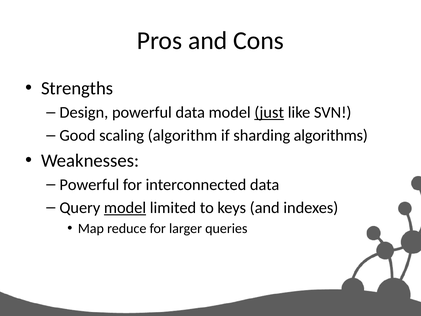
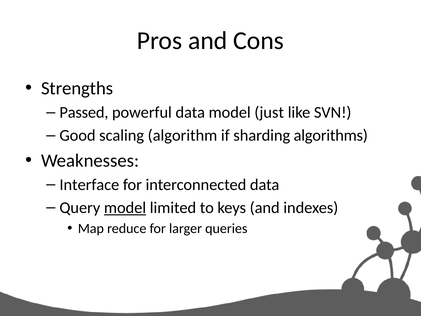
Design: Design -> Passed
just underline: present -> none
Powerful at (89, 185): Powerful -> Interface
